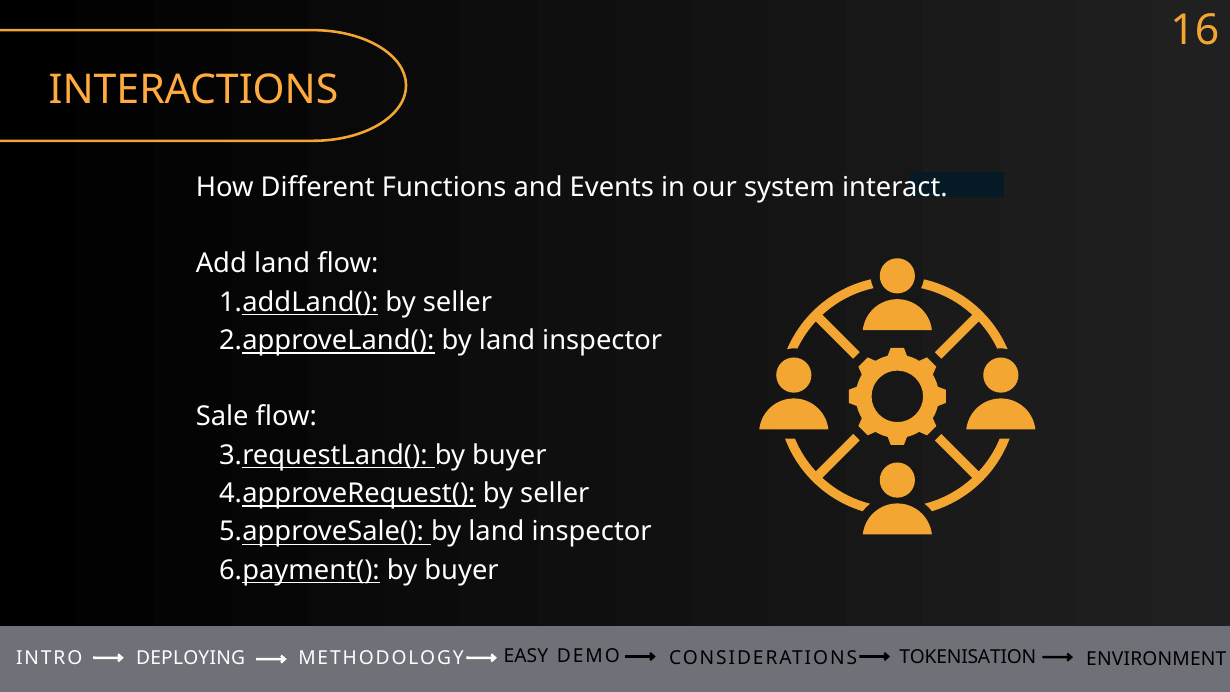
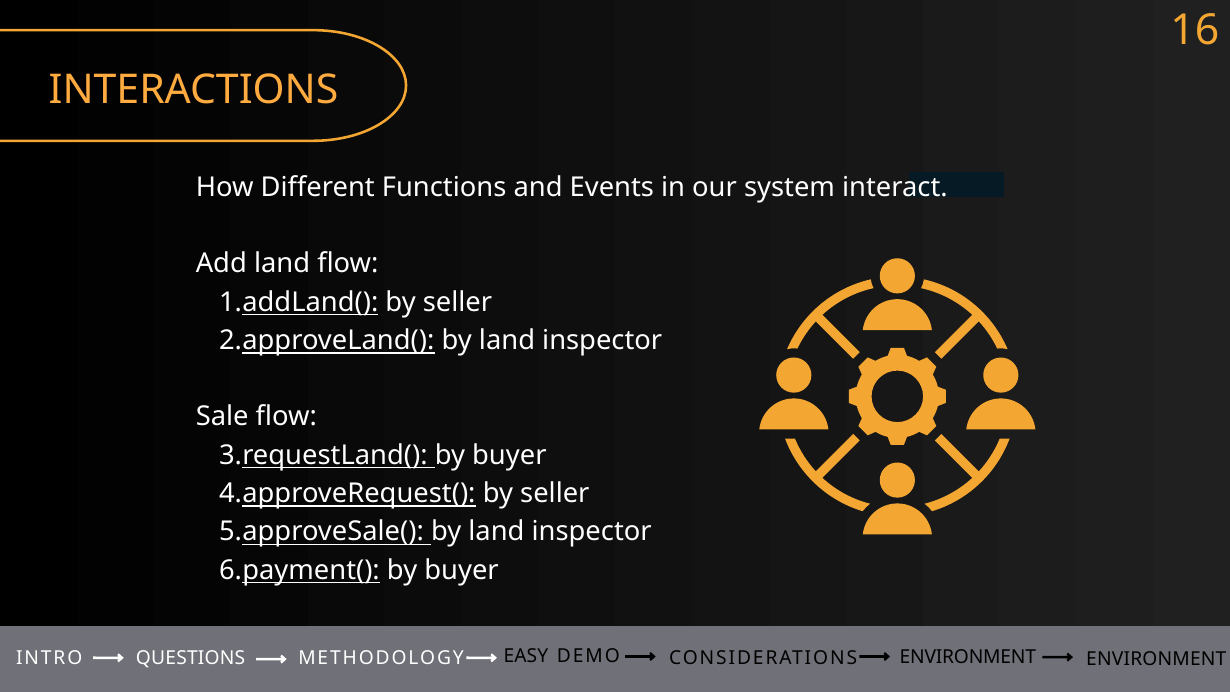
DEPLOYING: DEPLOYING -> QUESTIONS
DEMO TOKENISATION: TOKENISATION -> ENVIRONMENT
